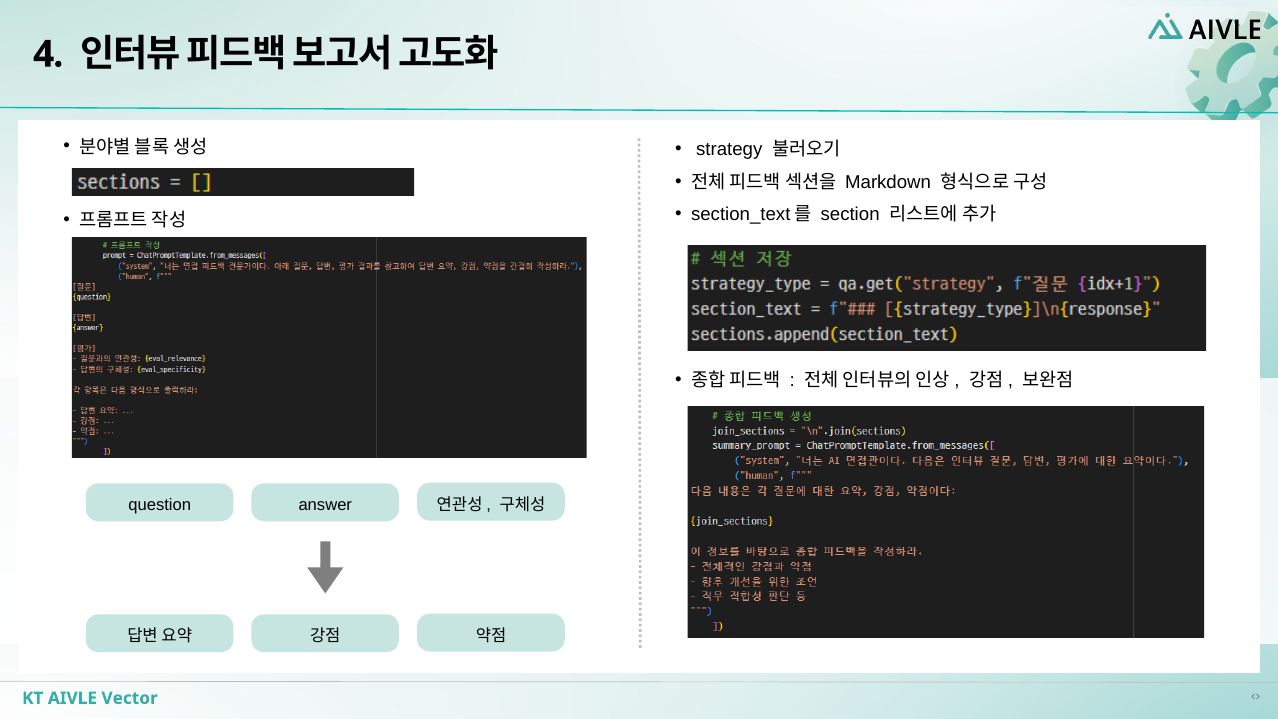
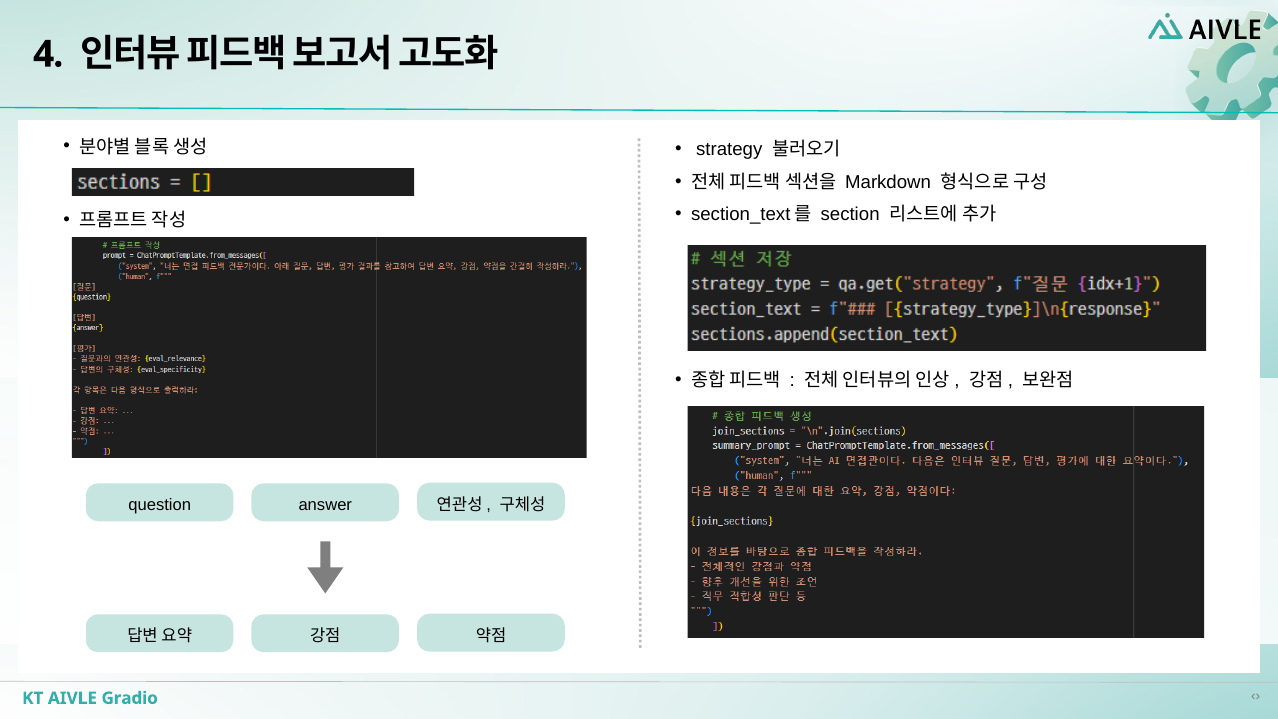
Vector: Vector -> Gradio
